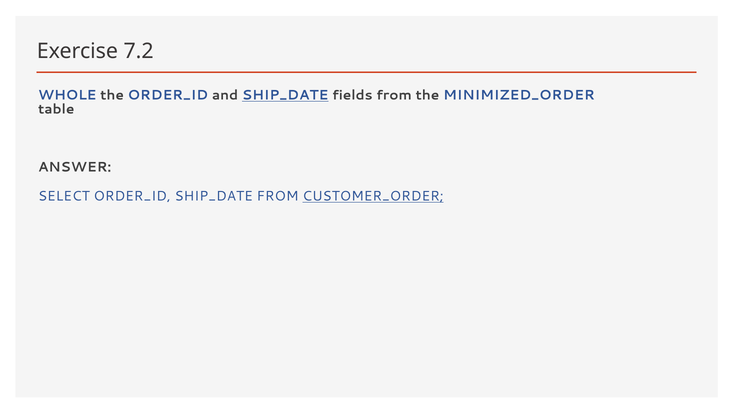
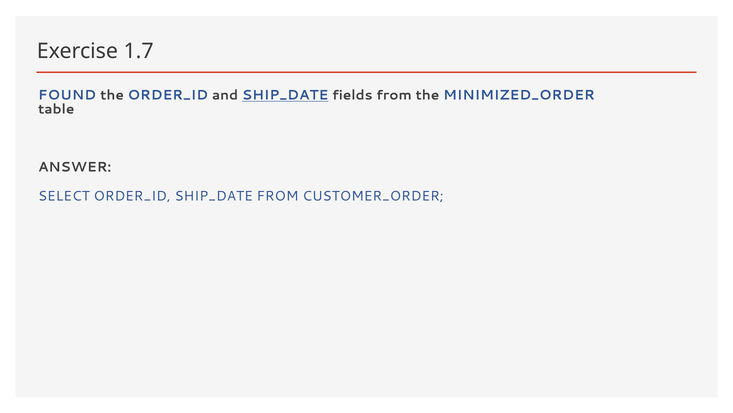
7.2: 7.2 -> 1.7
WHOLE: WHOLE -> FOUND
CUSTOMER_ORDER underline: present -> none
